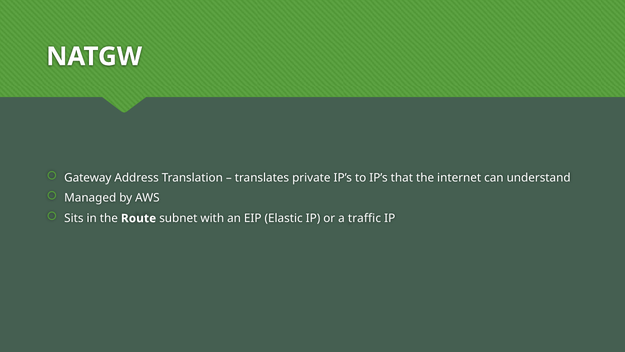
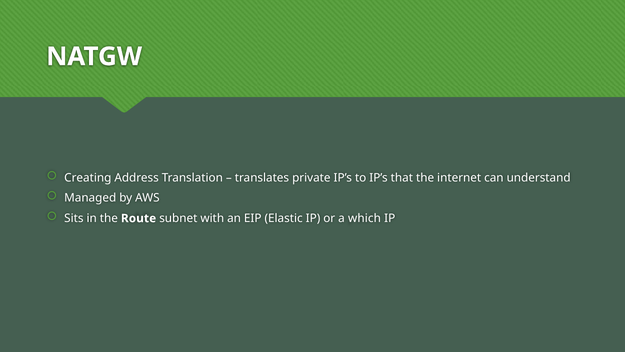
Gateway: Gateway -> Creating
traffic: traffic -> which
